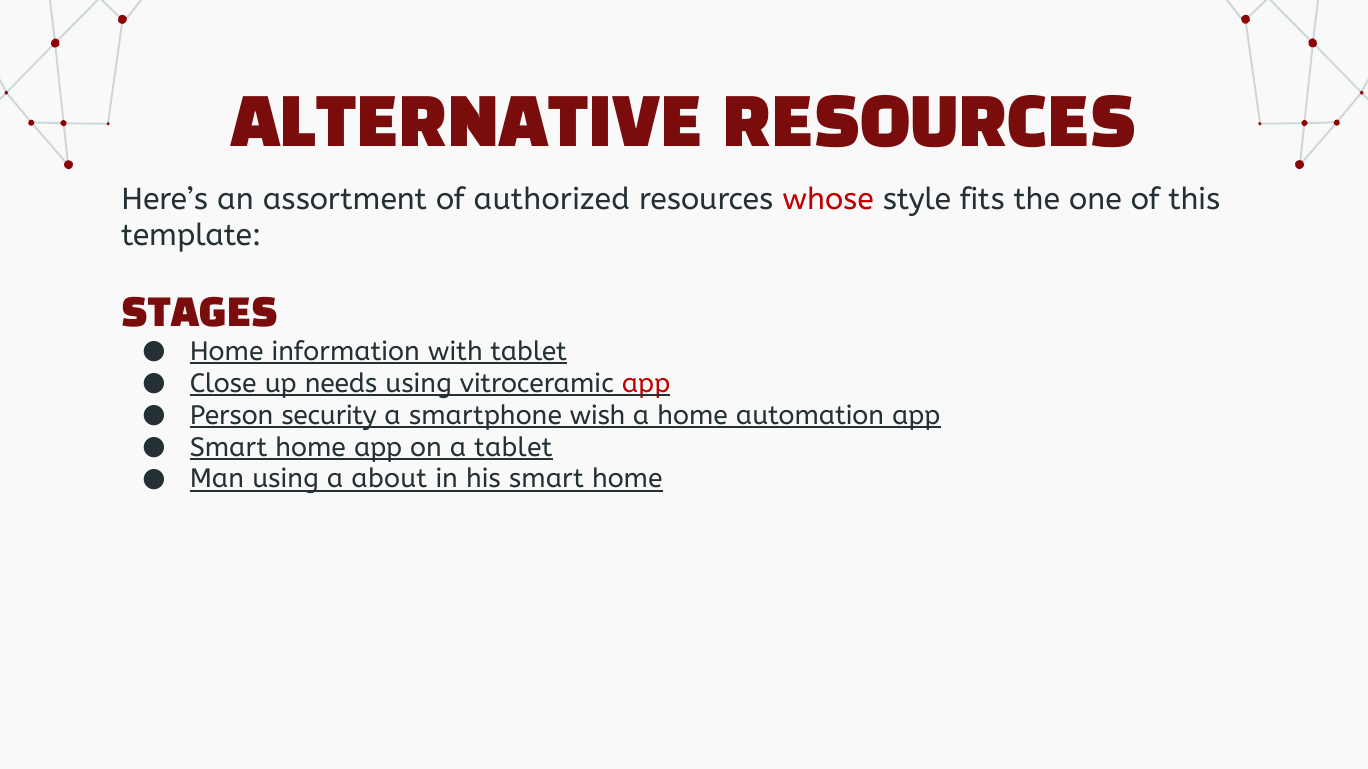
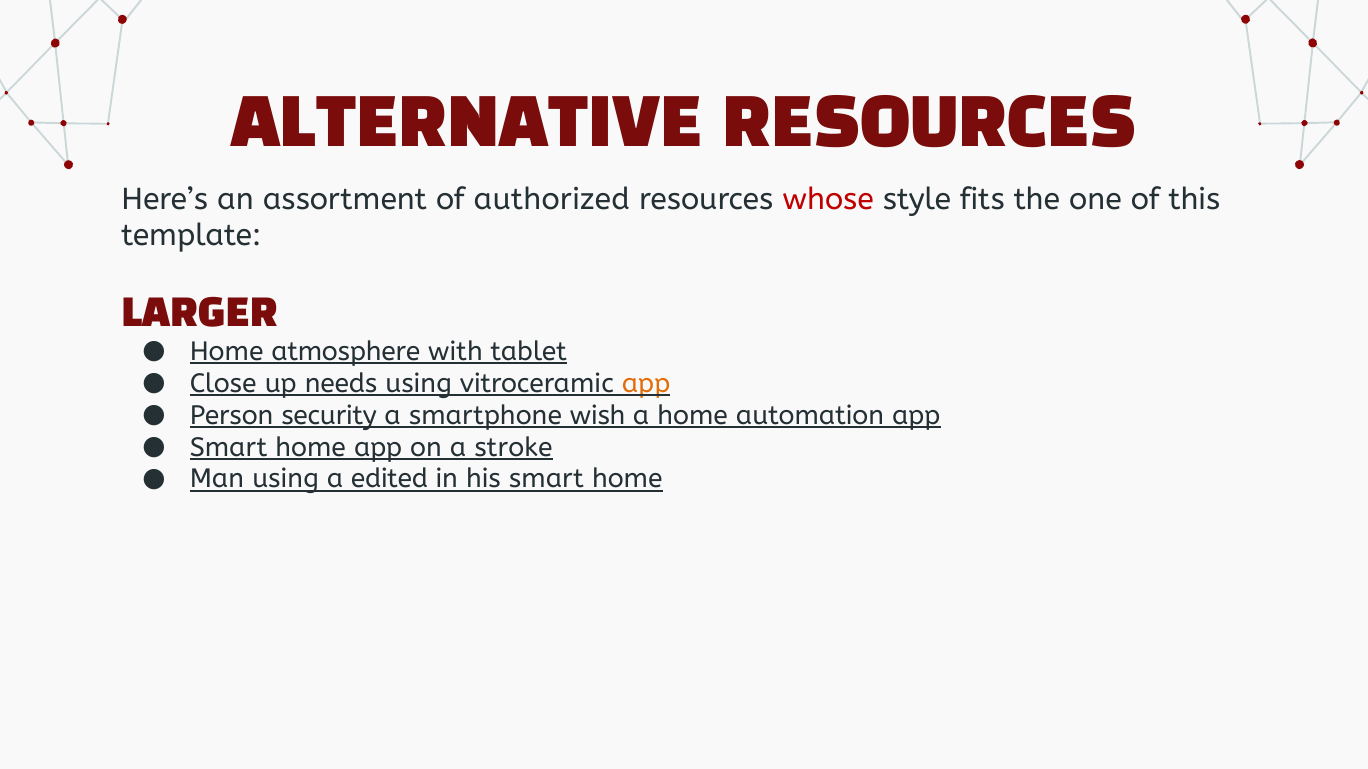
STAGES: STAGES -> LARGER
information: information -> atmosphere
app at (646, 384) colour: red -> orange
a tablet: tablet -> stroke
about: about -> edited
